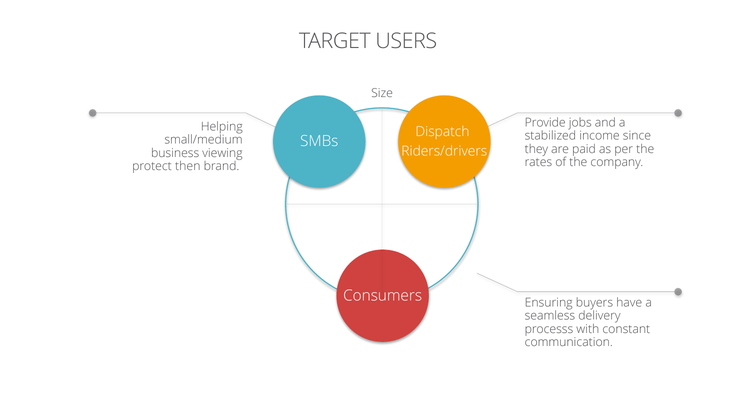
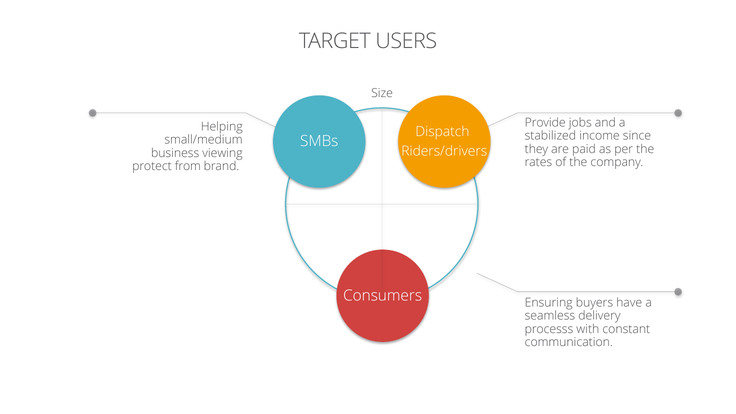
then: then -> from
